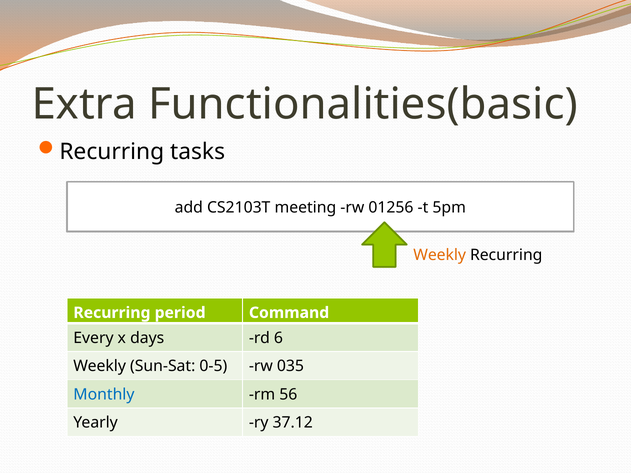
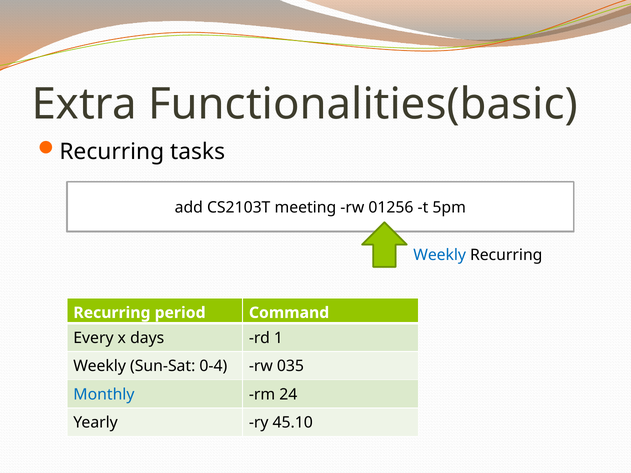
Weekly at (440, 255) colour: orange -> blue
6: 6 -> 1
0-5: 0-5 -> 0-4
56: 56 -> 24
37.12: 37.12 -> 45.10
